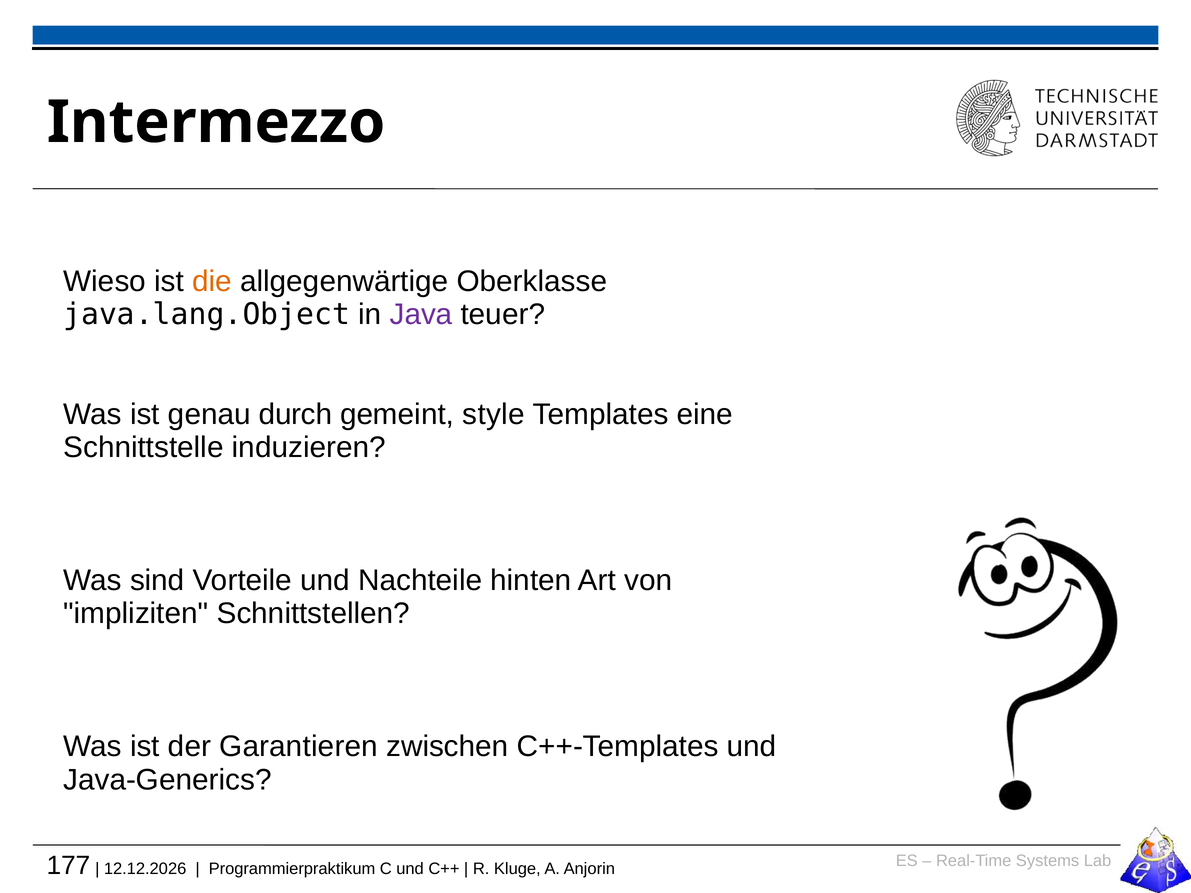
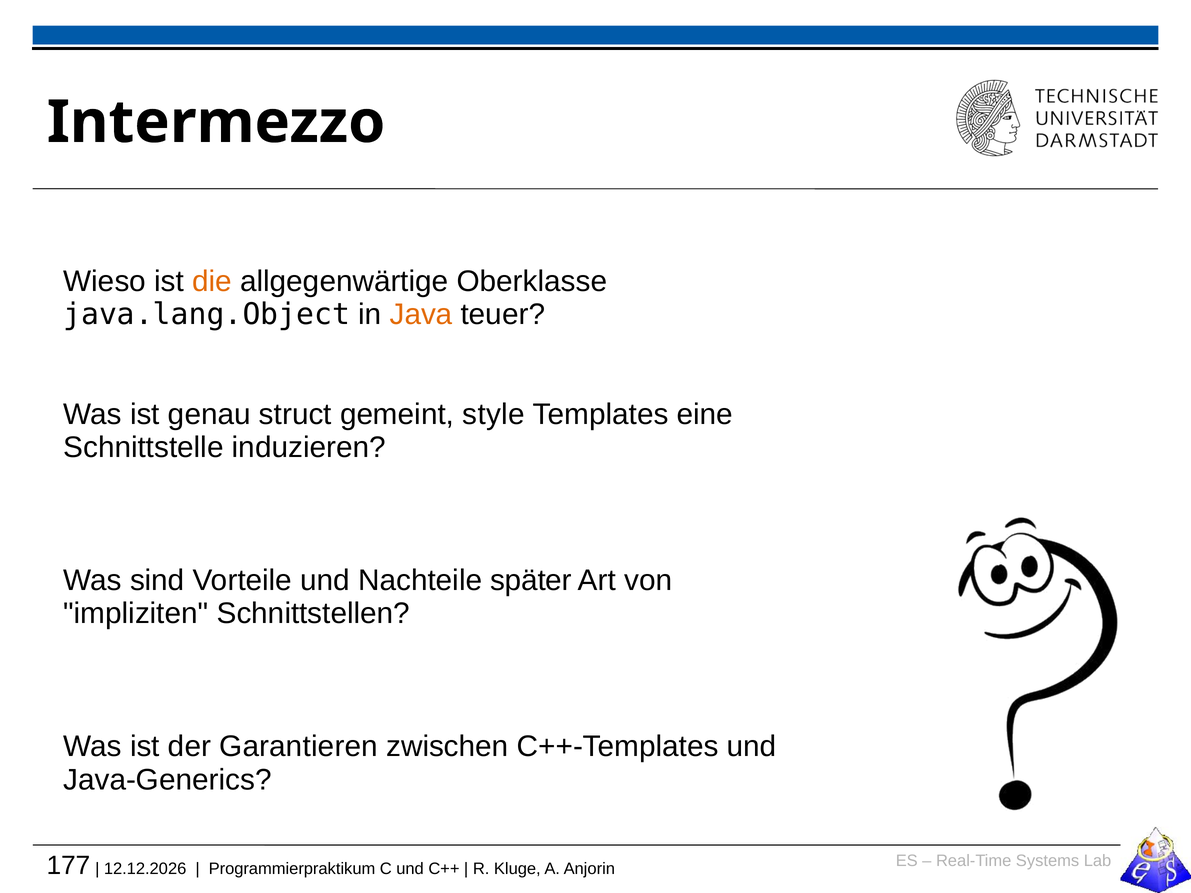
Java colour: purple -> orange
durch: durch -> struct
hinten: hinten -> später
